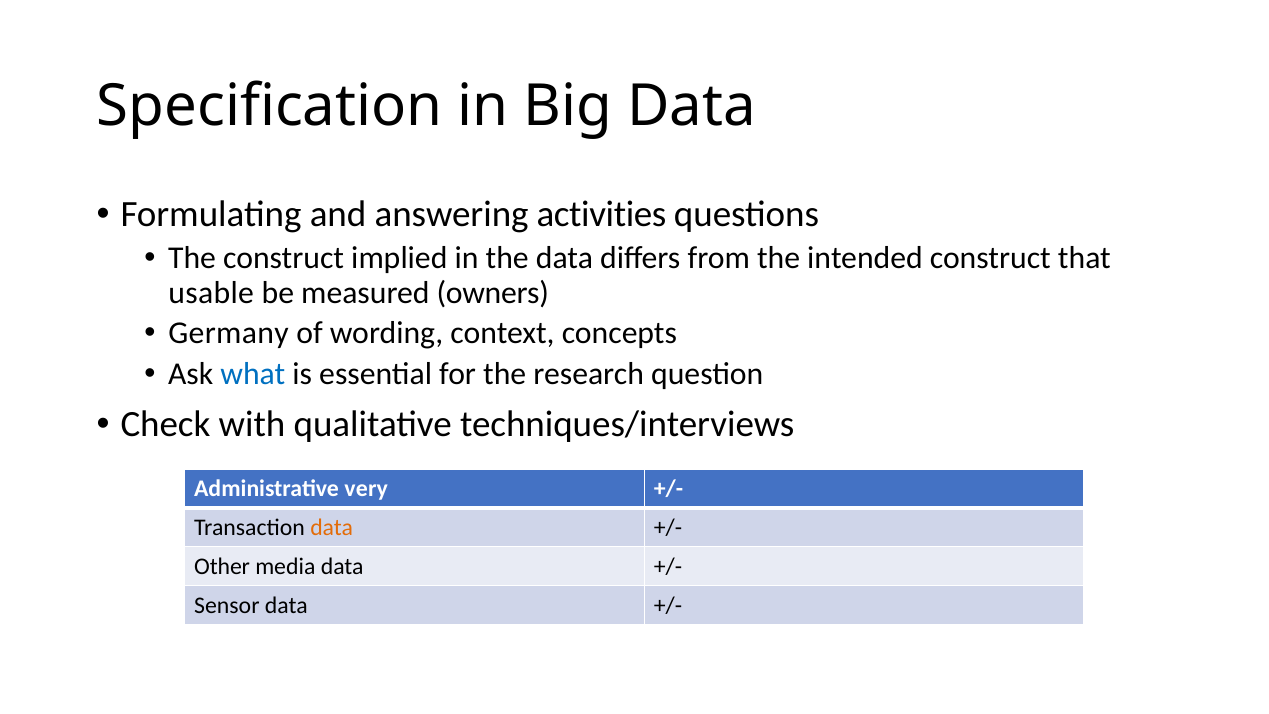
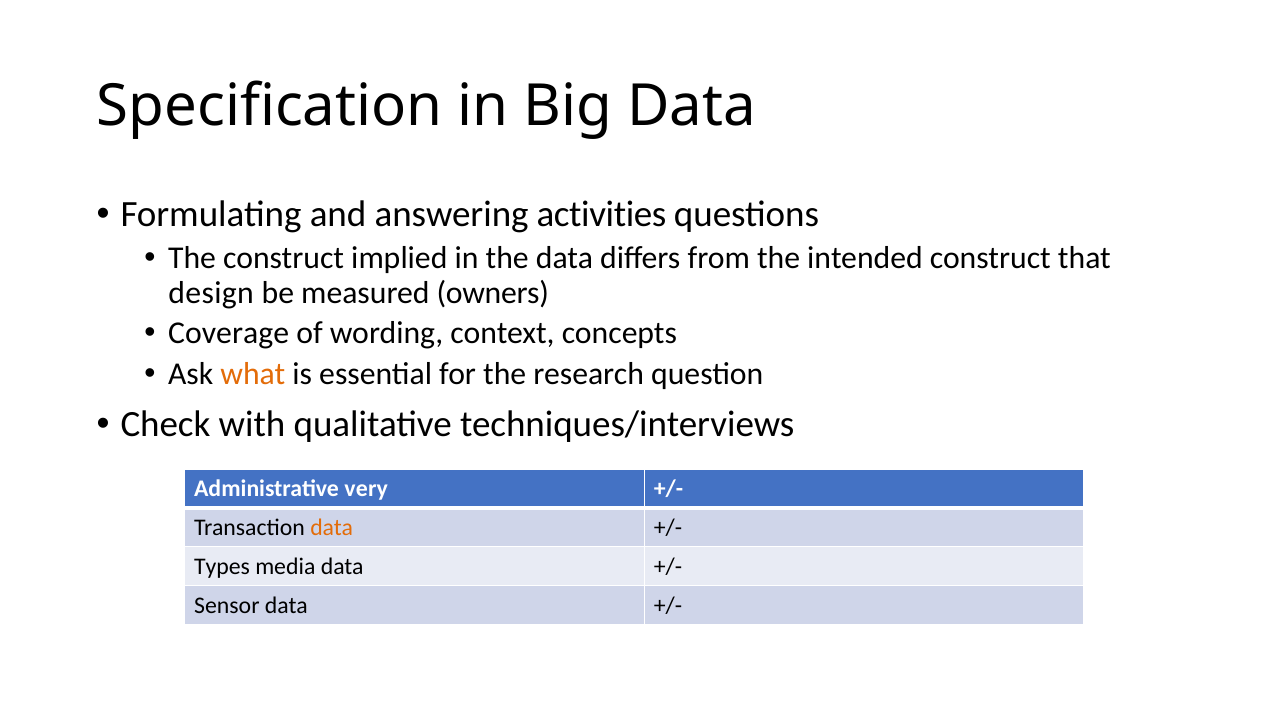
usable: usable -> design
Germany: Germany -> Coverage
what colour: blue -> orange
Other: Other -> Types
